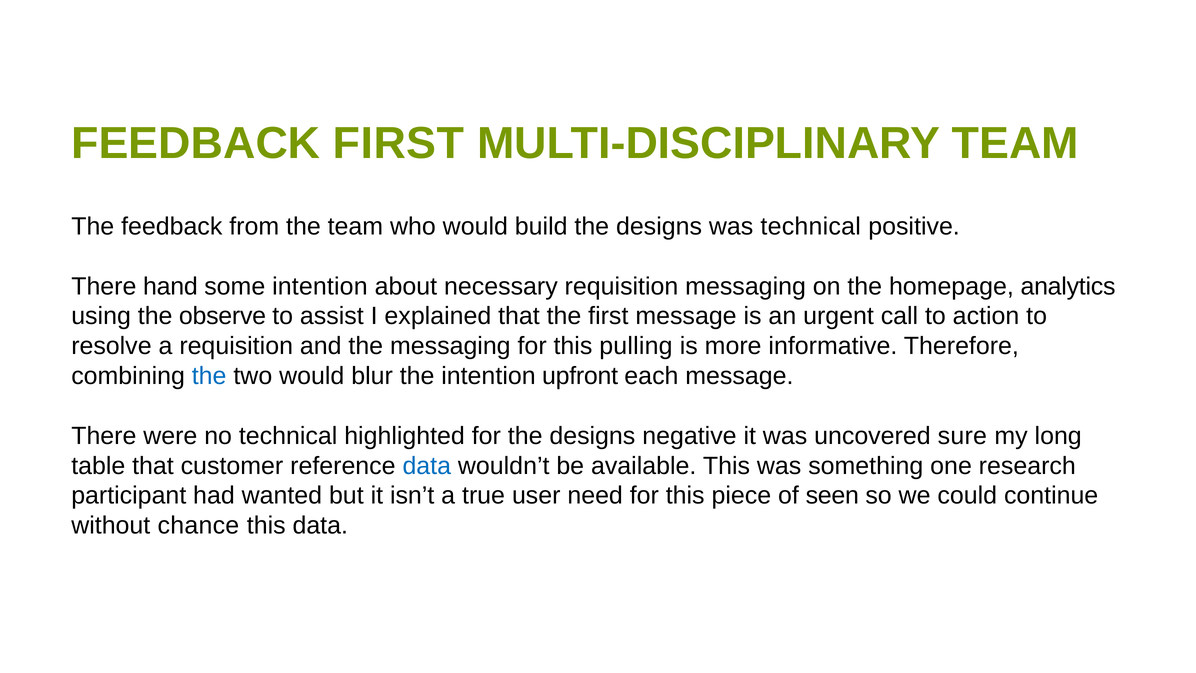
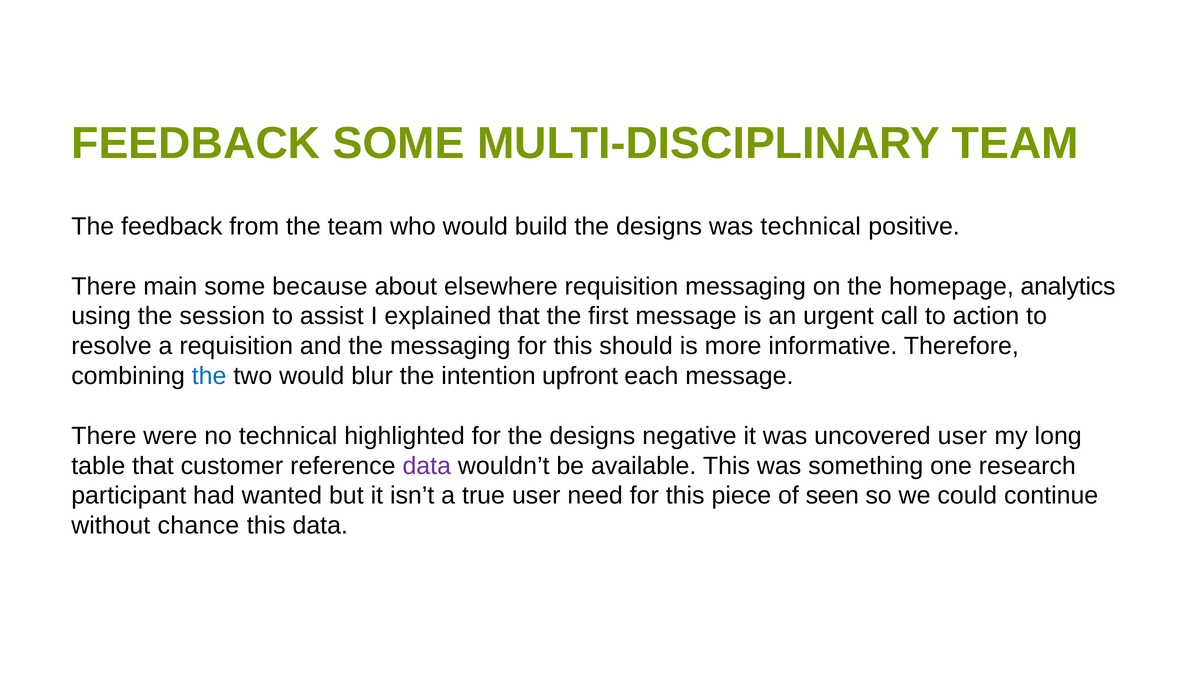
FEEDBACK FIRST: FIRST -> SOME
hand: hand -> main
some intention: intention -> because
necessary: necessary -> elsewhere
observe: observe -> session
pulling: pulling -> should
uncovered sure: sure -> user
data at (427, 466) colour: blue -> purple
